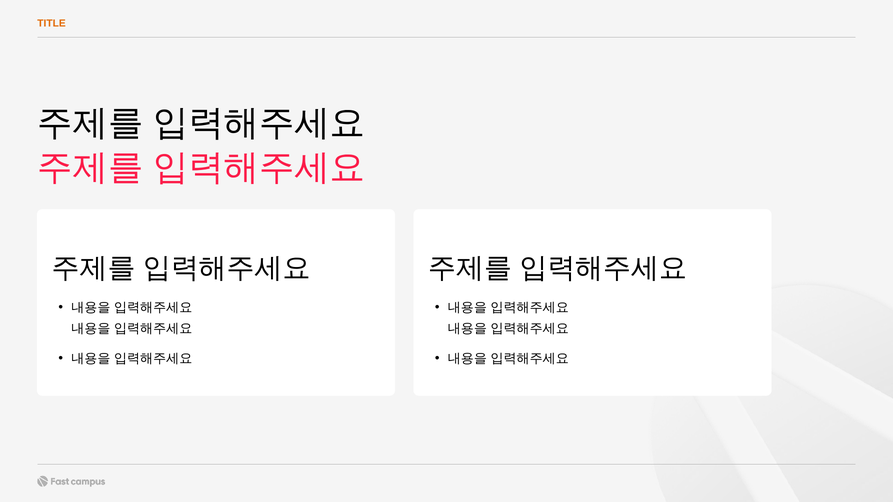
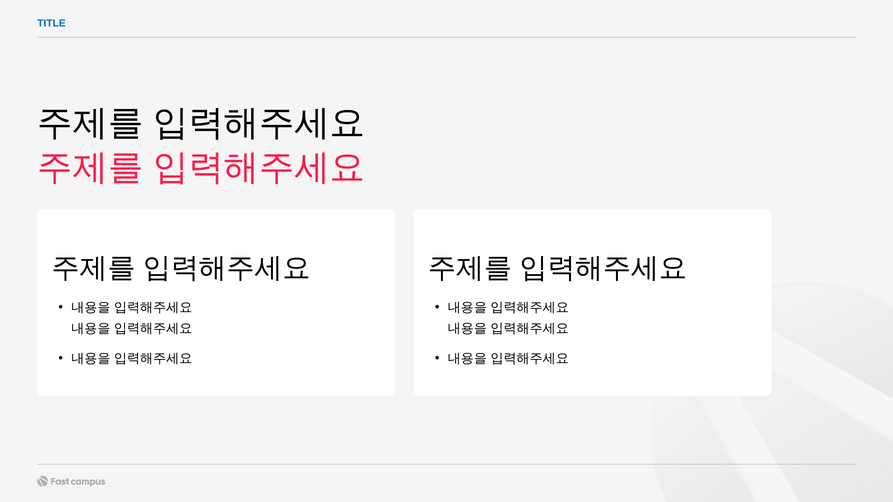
TITLE colour: orange -> blue
